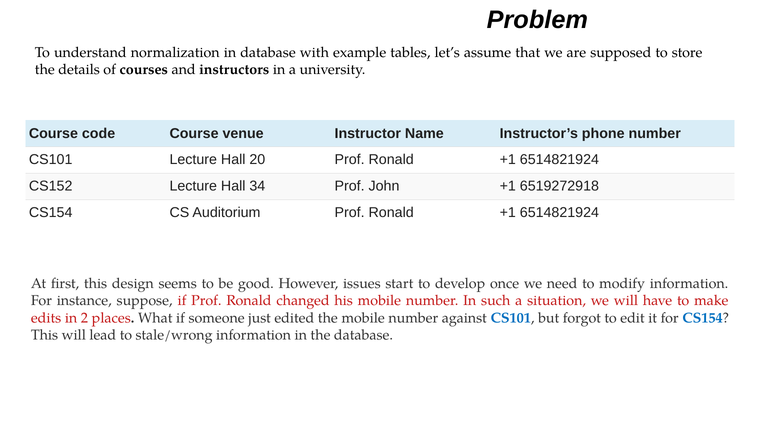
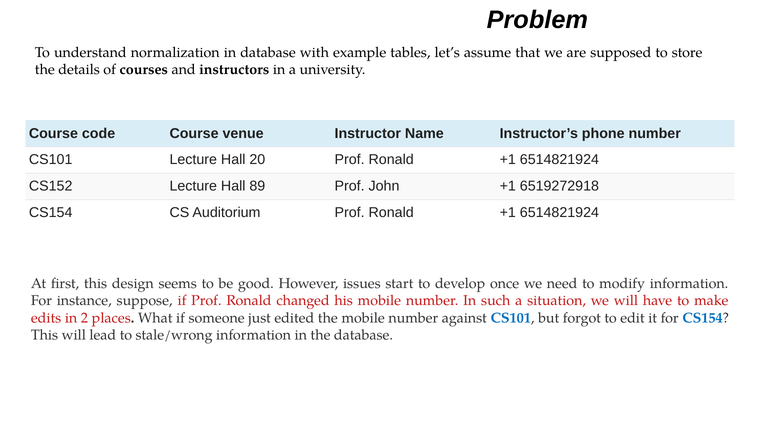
34: 34 -> 89
